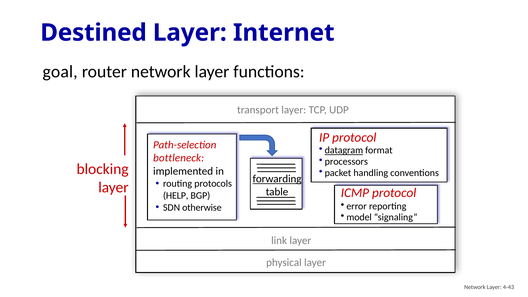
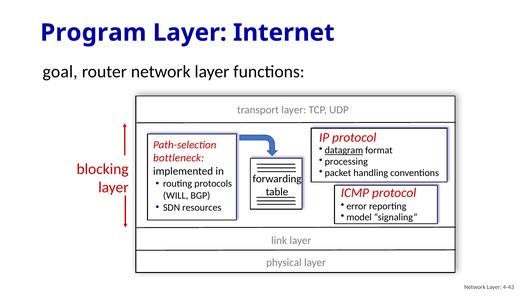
Destined: Destined -> Program
processors: processors -> processing
forwarding underline: present -> none
HELP: HELP -> WILL
otherwise: otherwise -> resources
